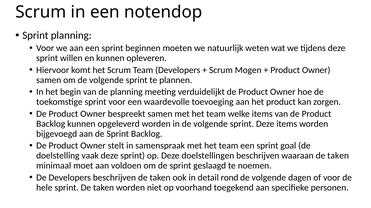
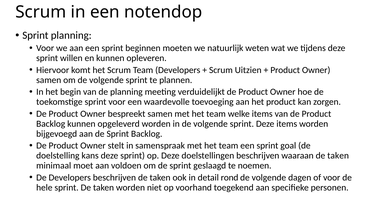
Mogen: Mogen -> Uitzien
vaak: vaak -> kans
